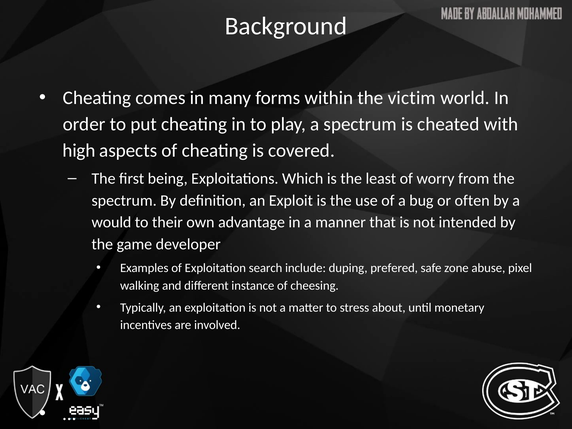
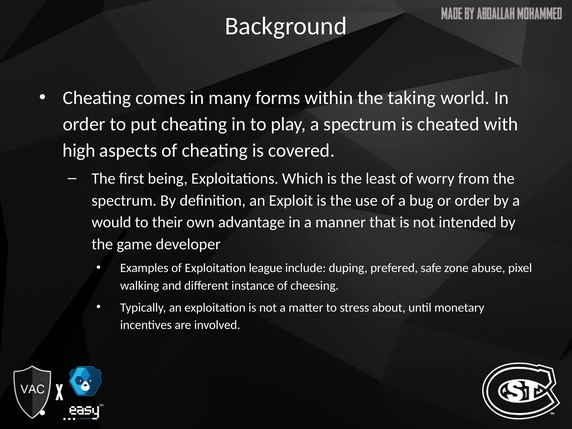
victim: victim -> taking
or often: often -> order
search: search -> league
